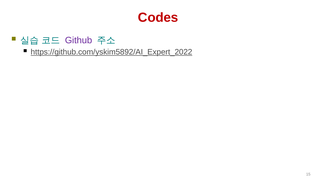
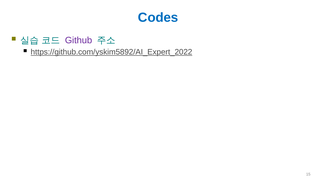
Codes colour: red -> blue
